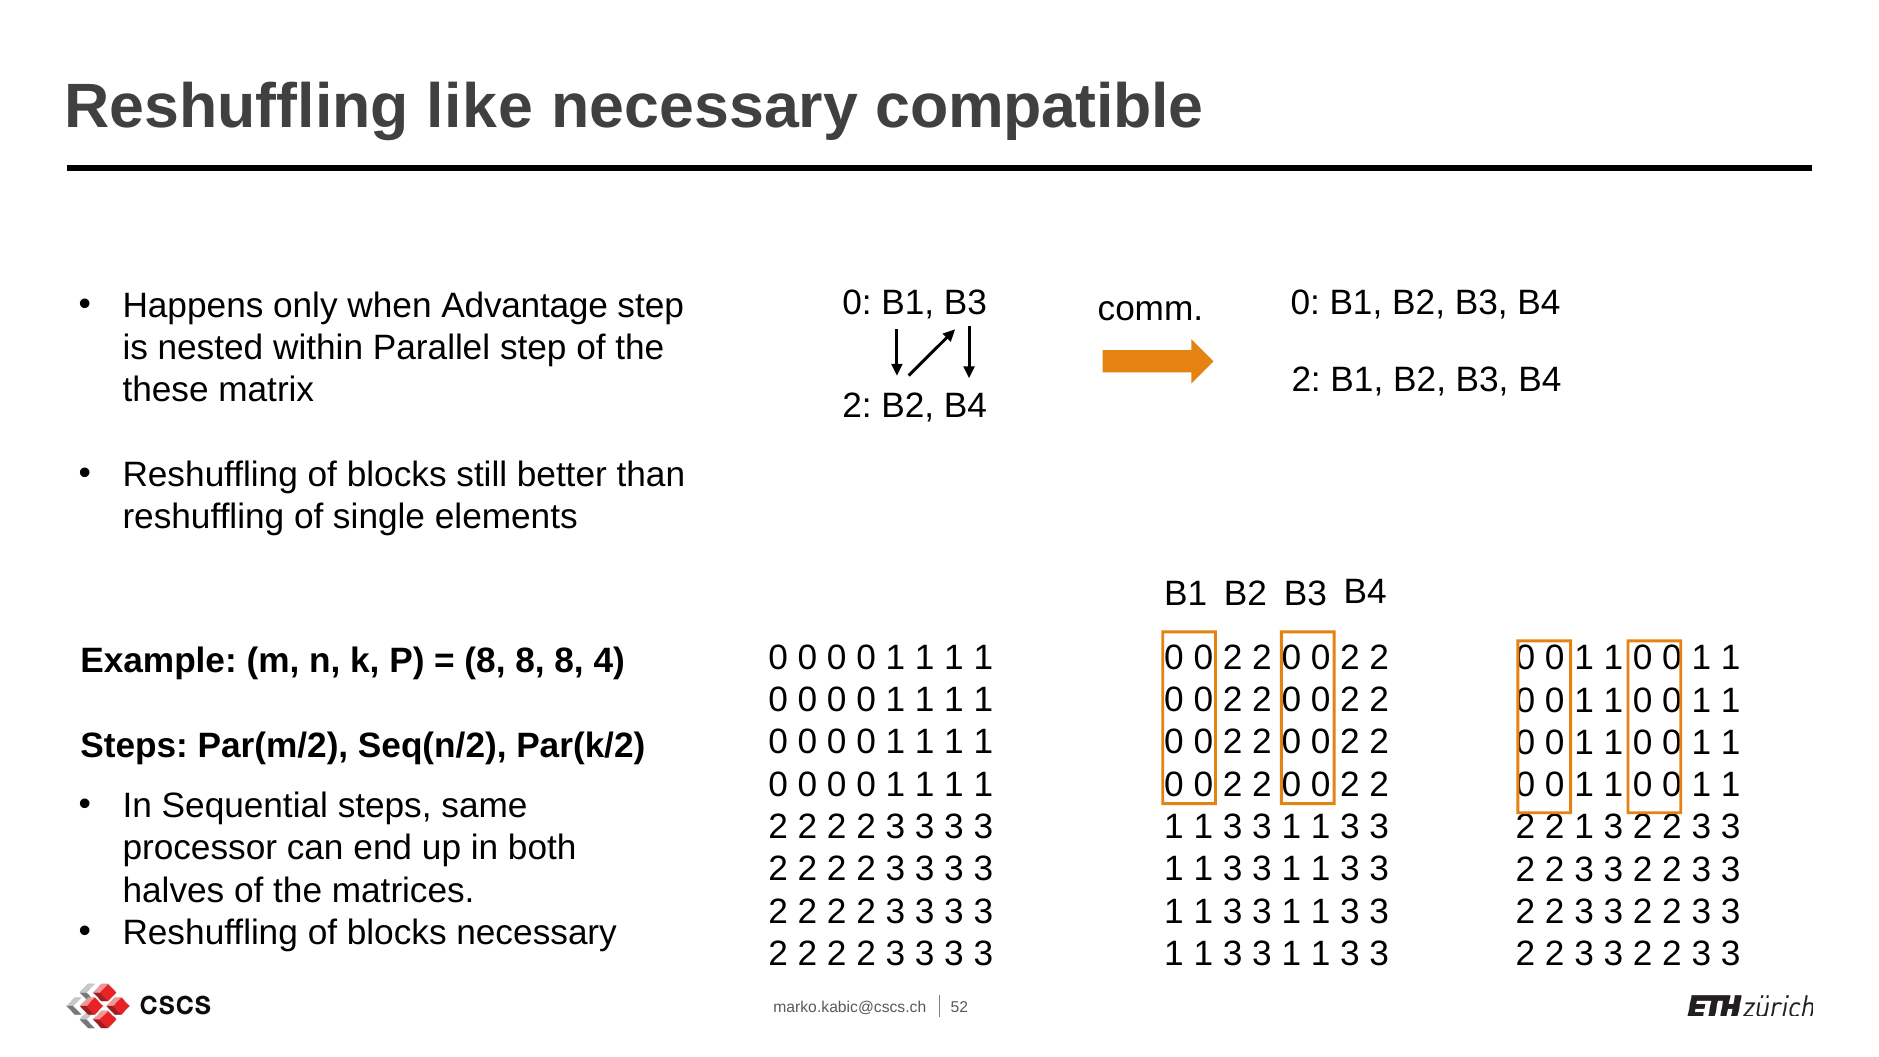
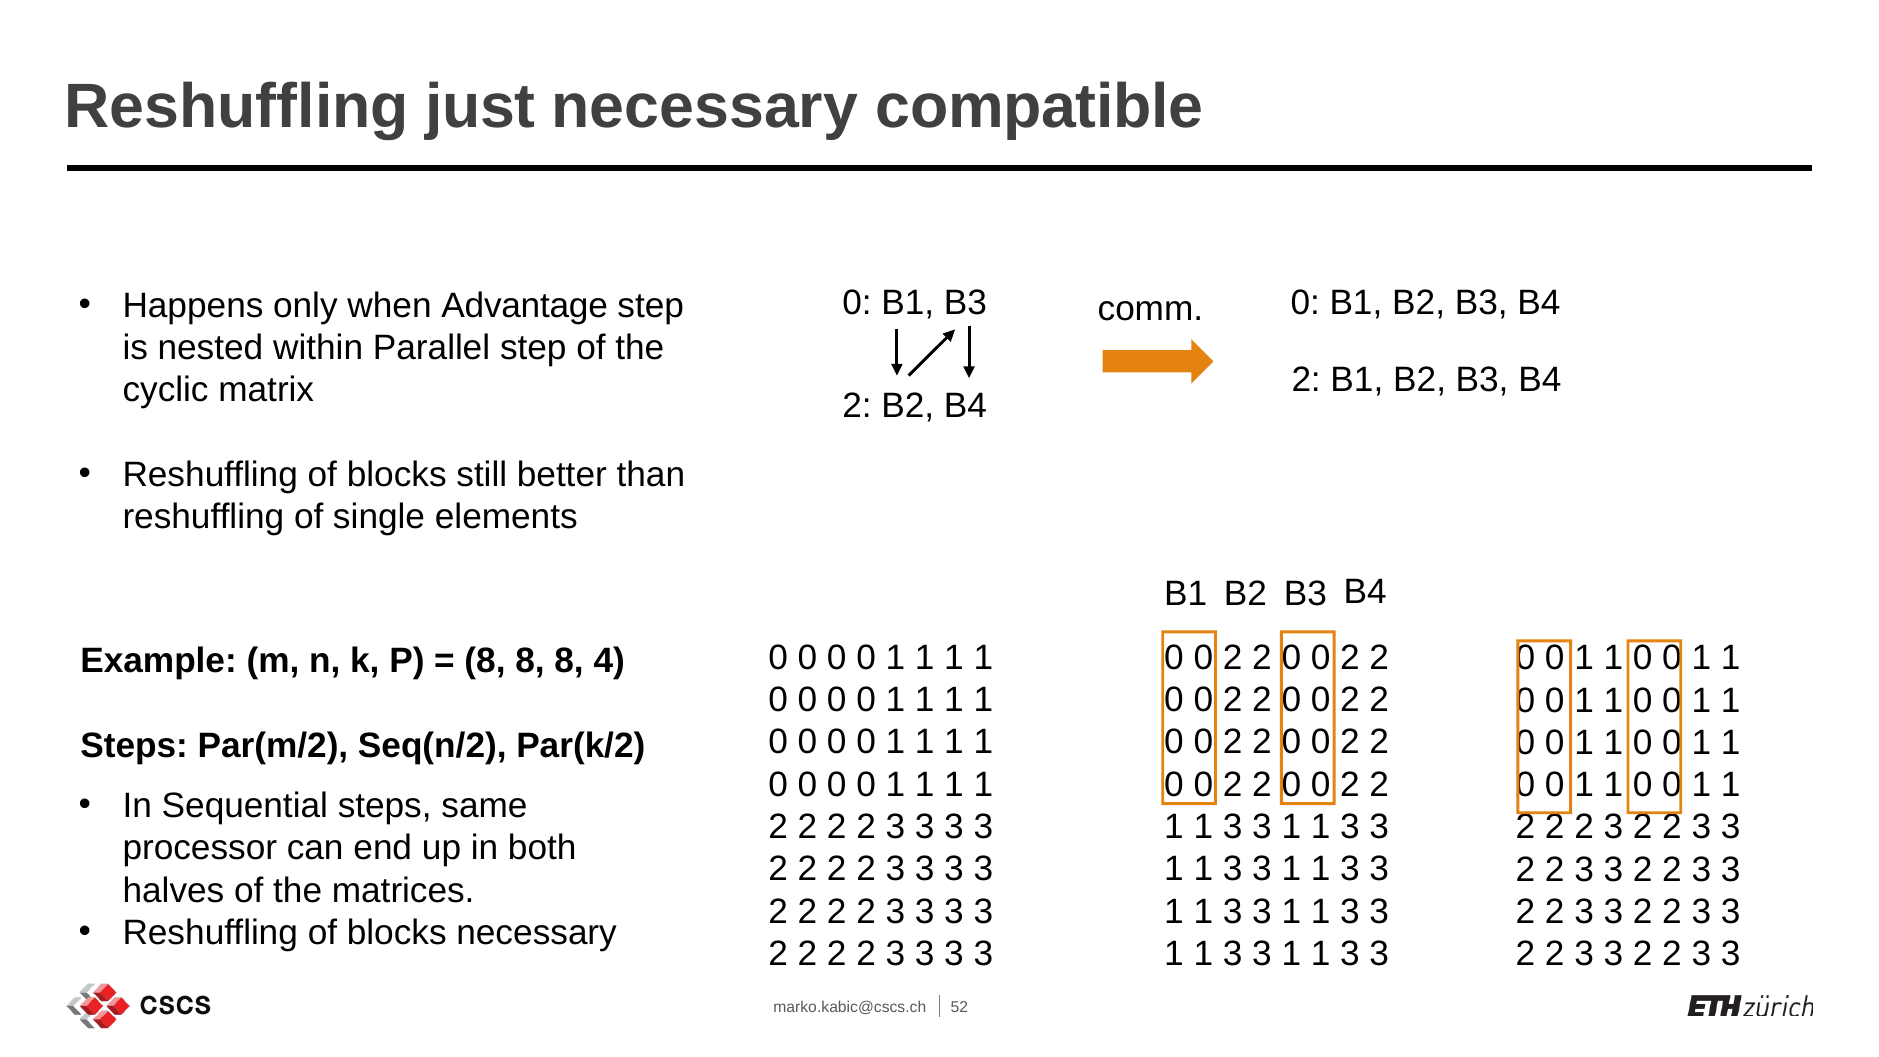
like: like -> just
these: these -> cyclic
1 at (1584, 827): 1 -> 2
